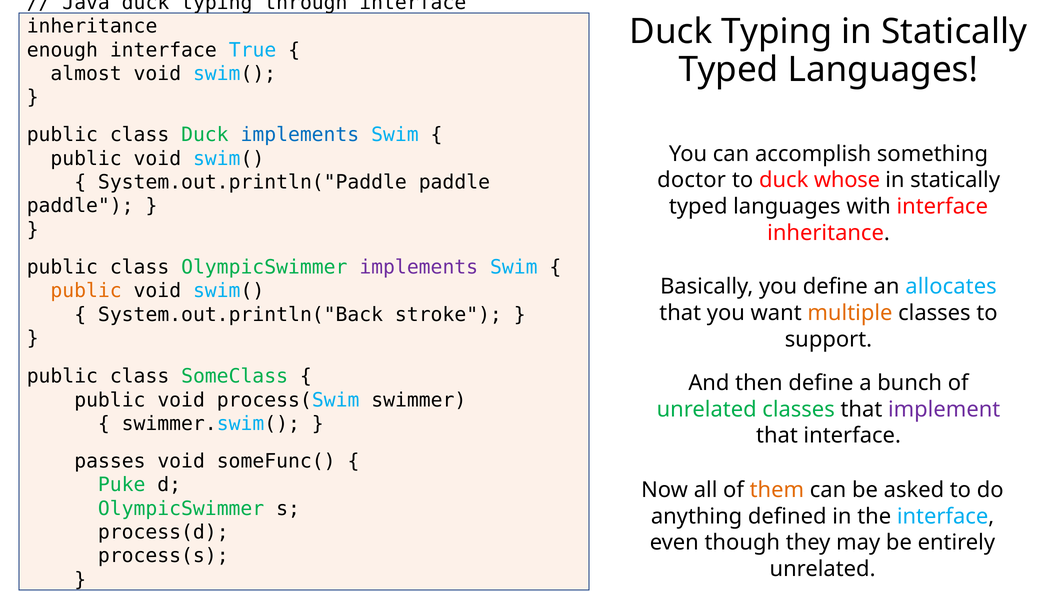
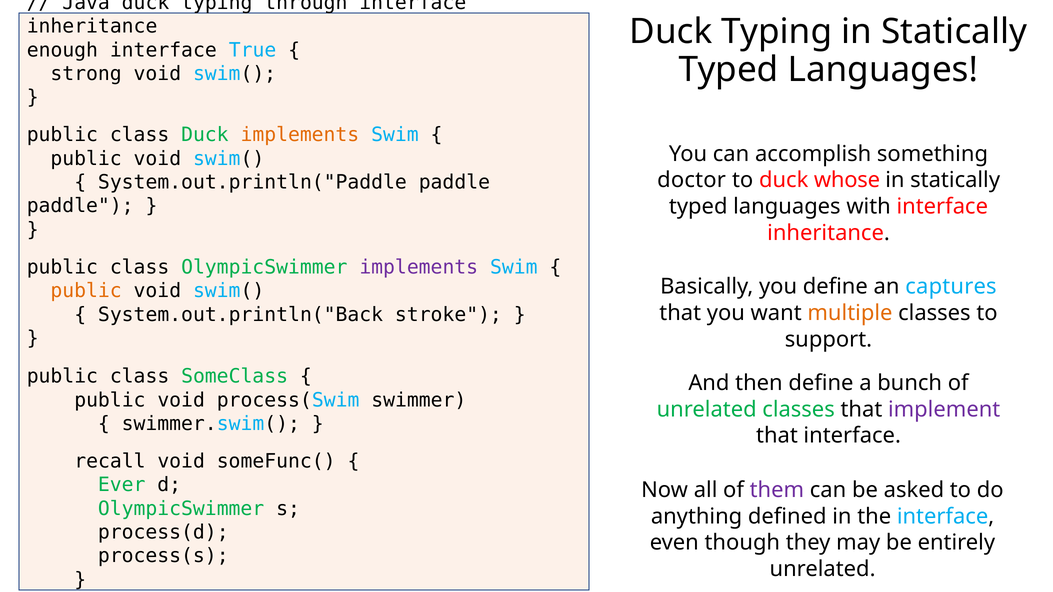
almost: almost -> strong
implements at (300, 135) colour: blue -> orange
allocates: allocates -> captures
passes: passes -> recall
Puke: Puke -> Ever
them colour: orange -> purple
